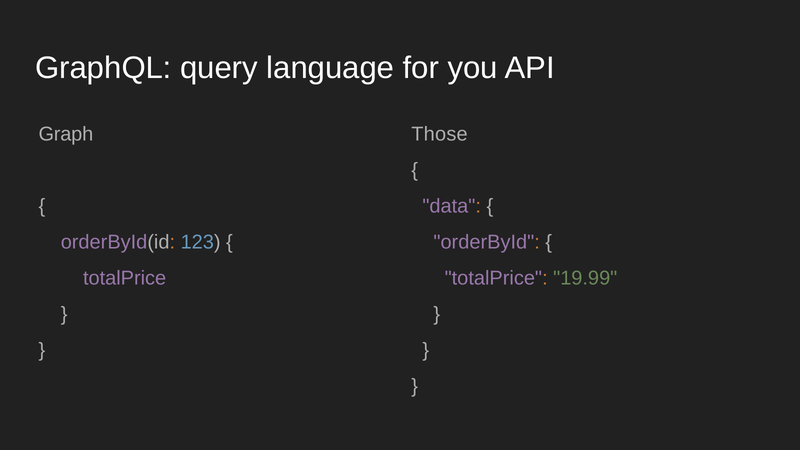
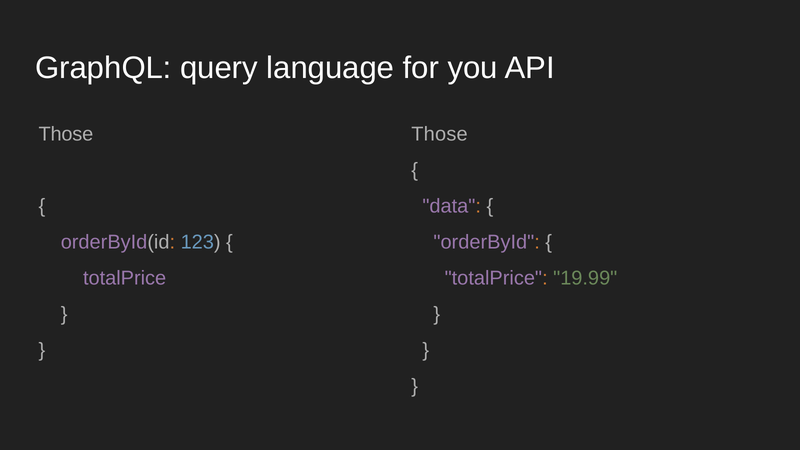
Graph at (66, 134): Graph -> Those
